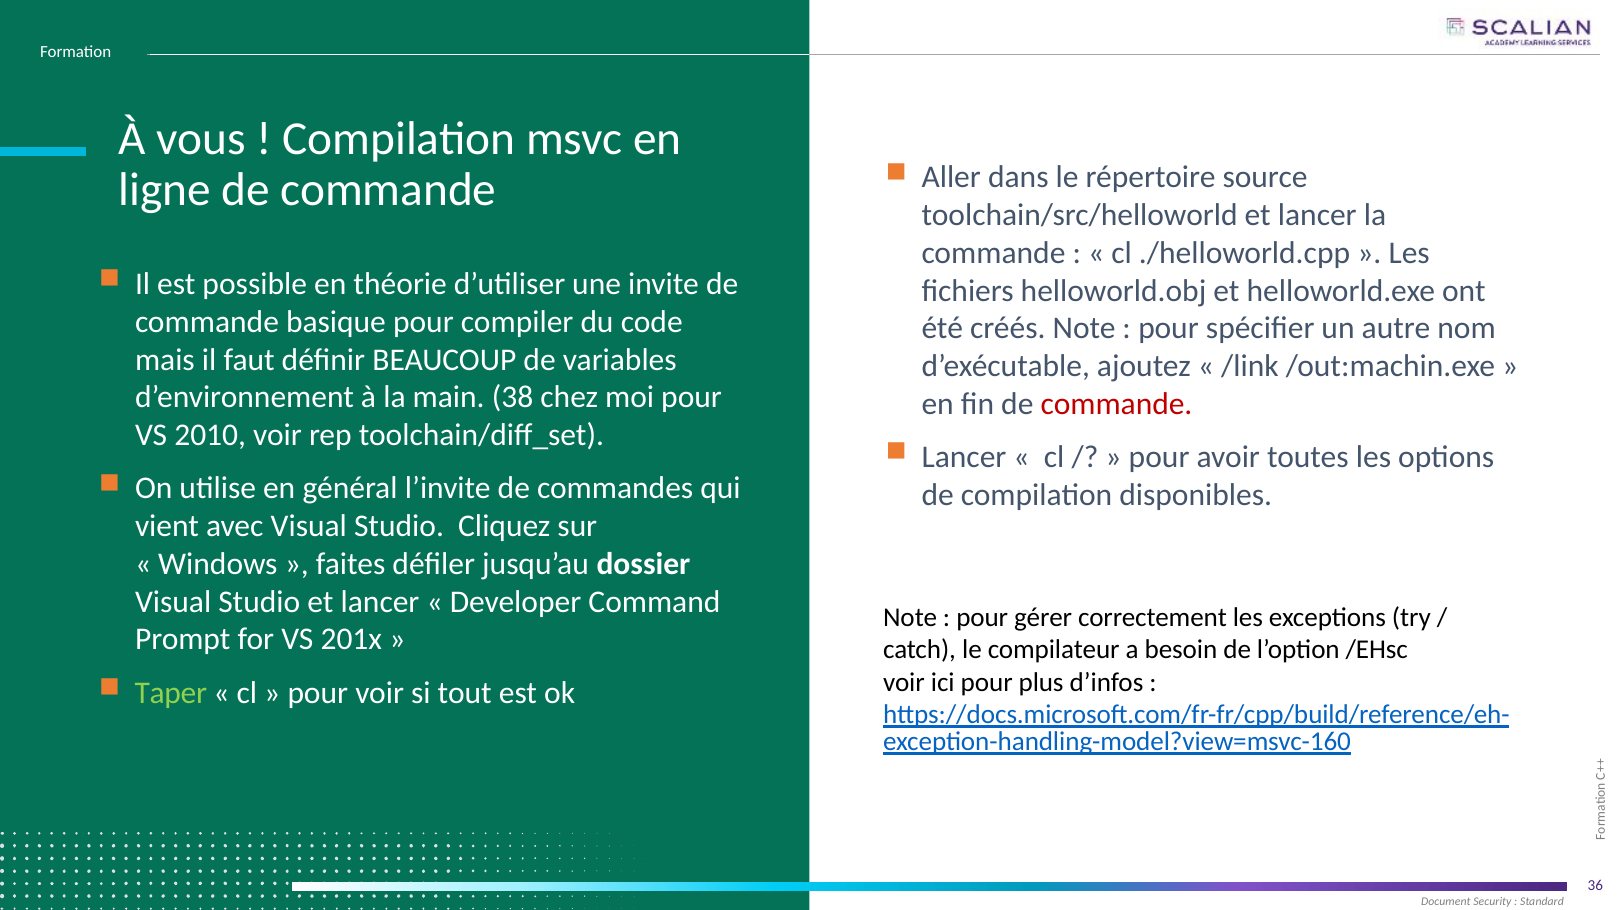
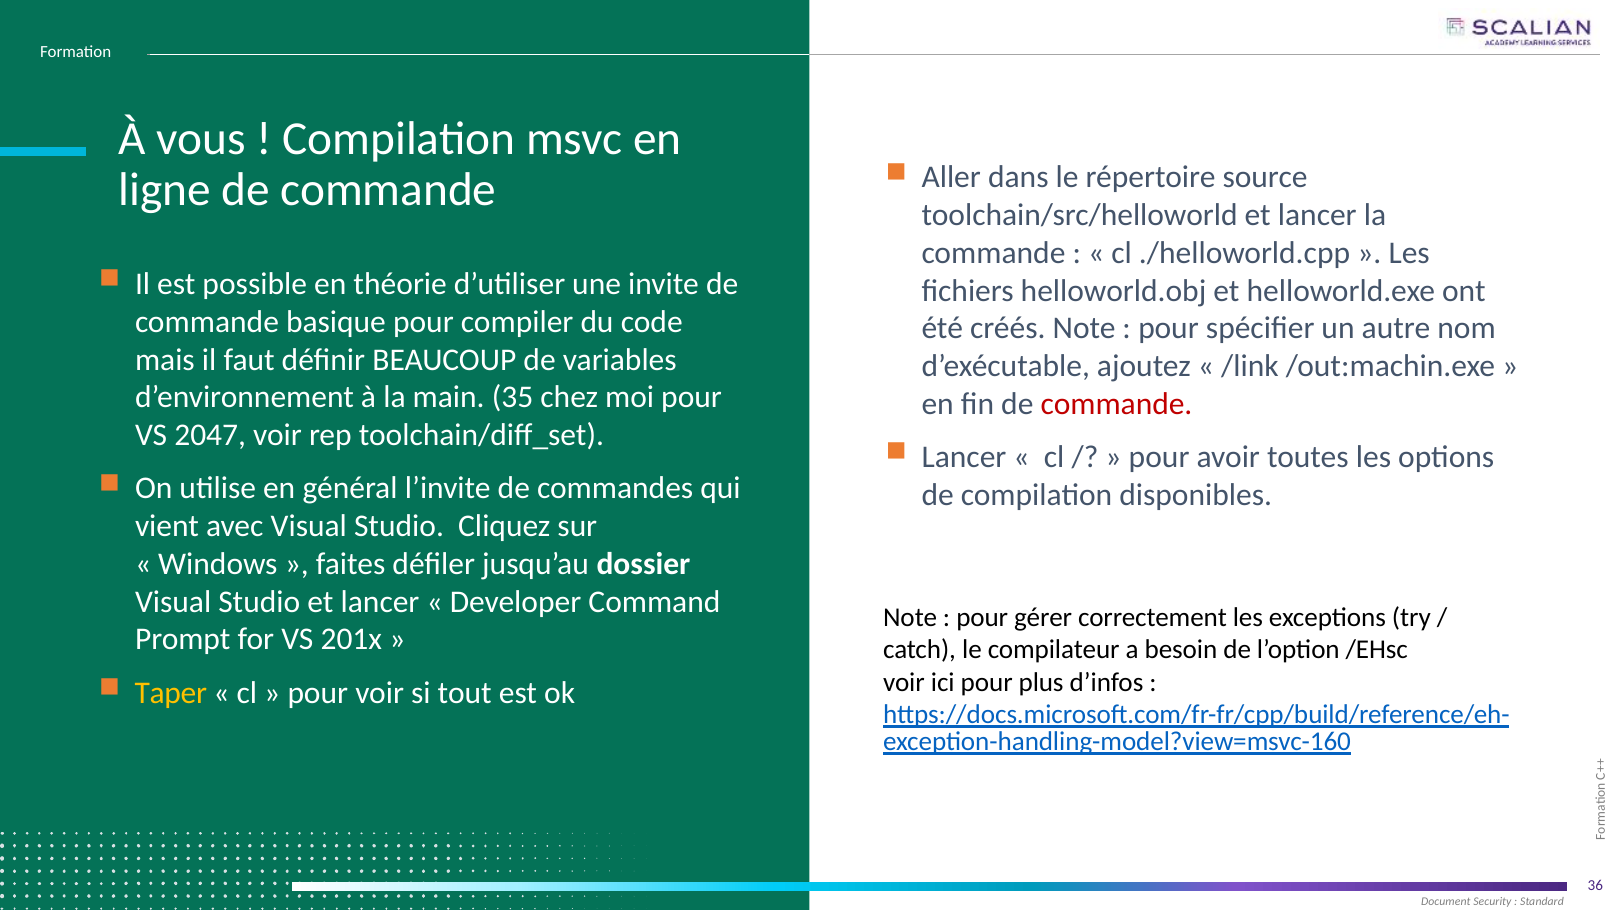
38: 38 -> 35
2010: 2010 -> 2047
Taper colour: light green -> yellow
